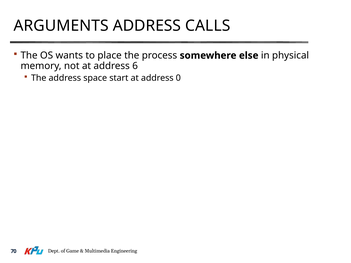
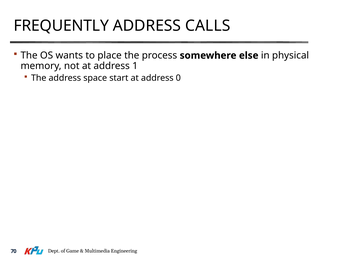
ARGUMENTS: ARGUMENTS -> FREQUENTLY
6: 6 -> 1
